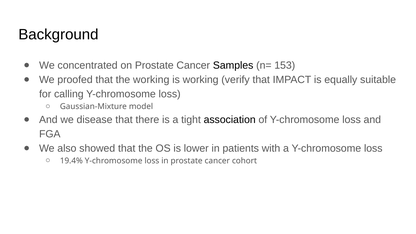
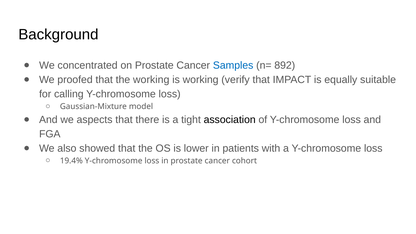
Samples colour: black -> blue
153: 153 -> 892
disease: disease -> aspects
